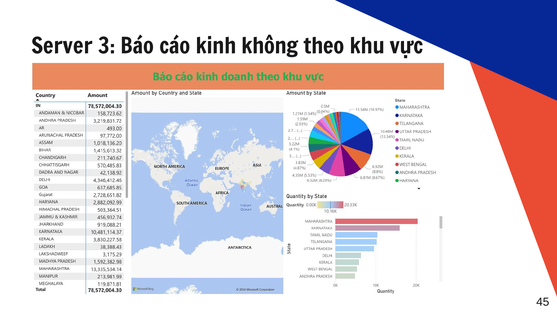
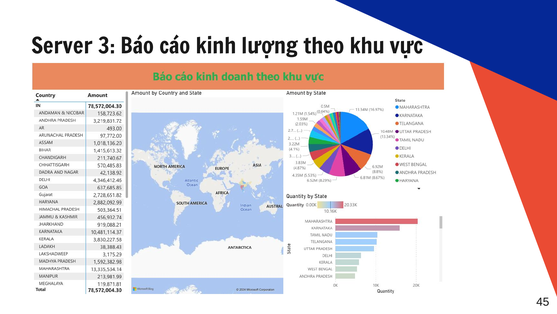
không: không -> lượng
